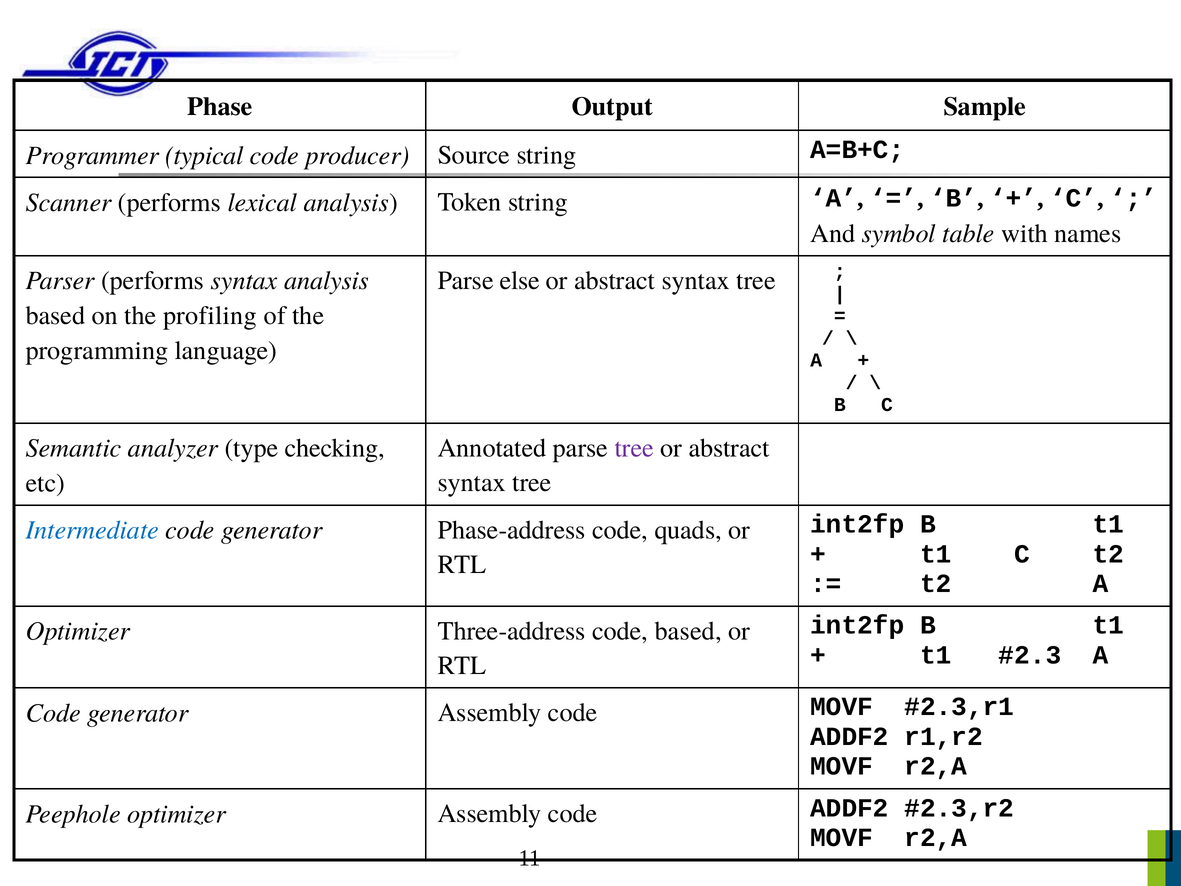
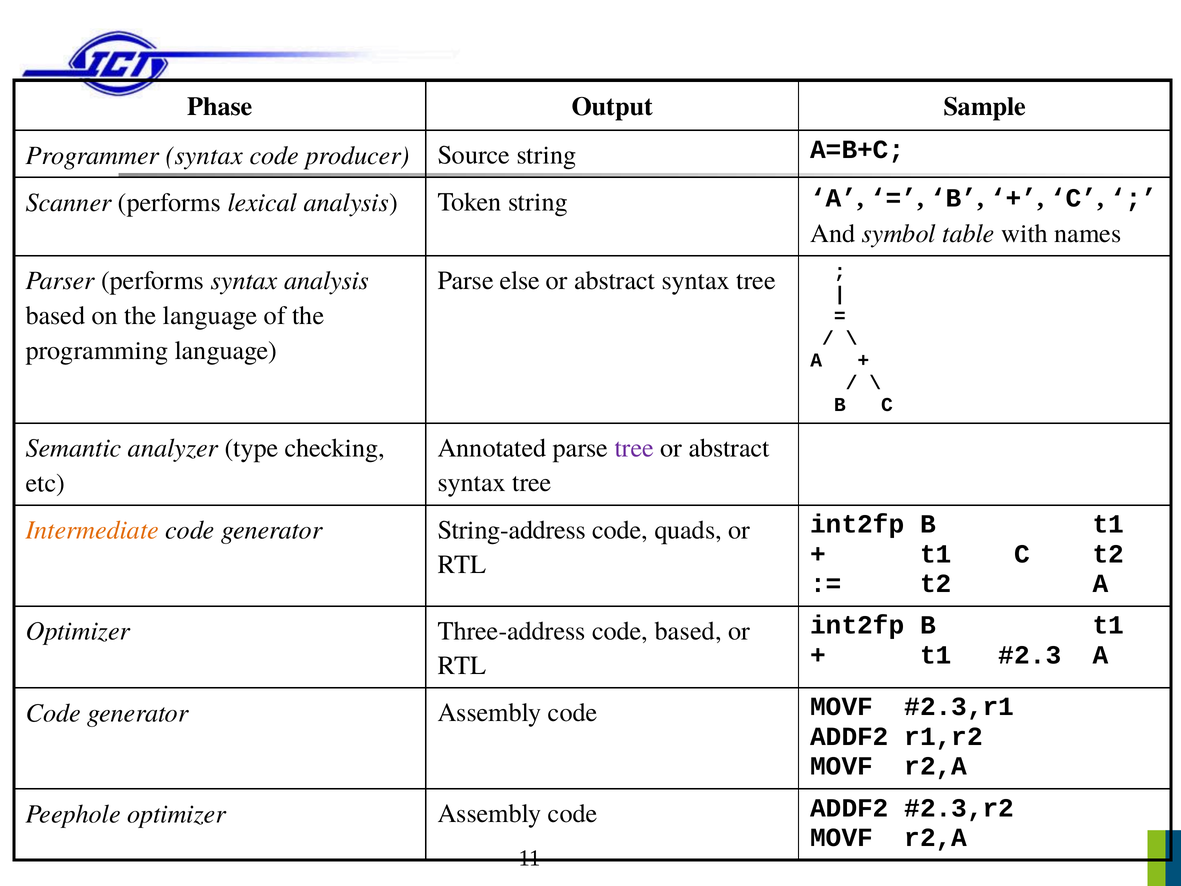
Programmer typical: typical -> syntax
the profiling: profiling -> language
Intermediate colour: blue -> orange
Phase-address: Phase-address -> String-address
